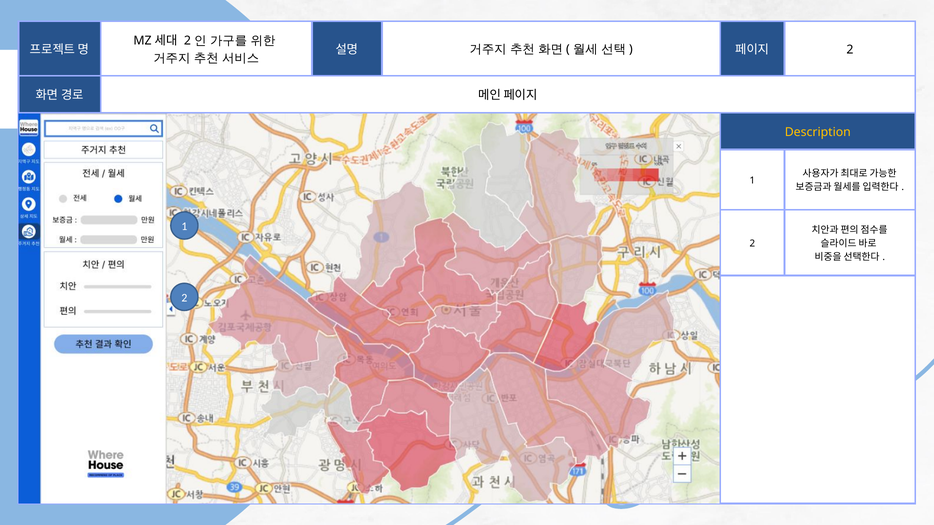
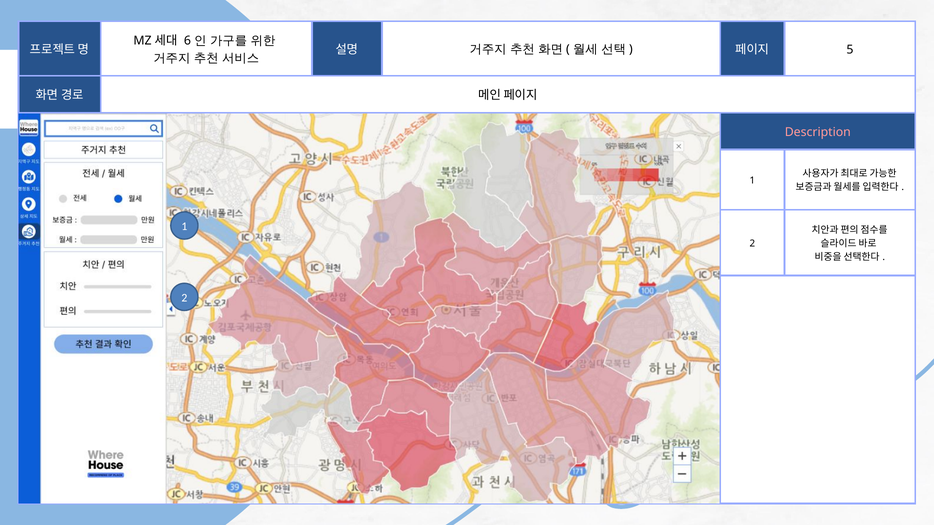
2 at (187, 41): 2 -> 6
2 at (850, 50): 2 -> 5
Description colour: yellow -> pink
